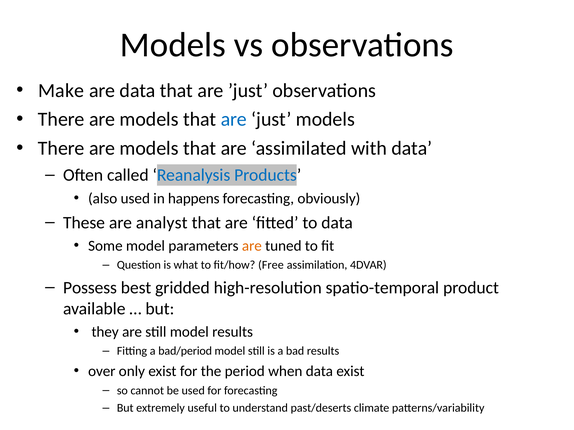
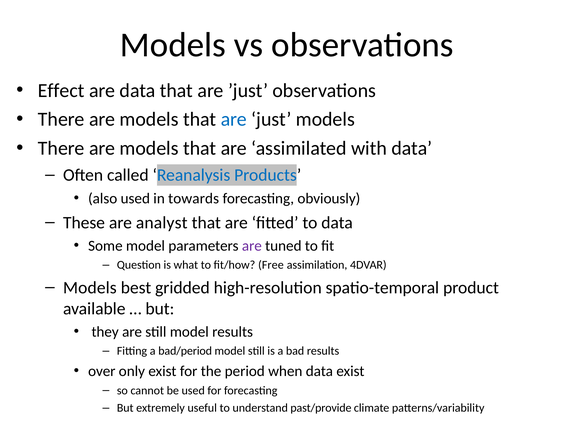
Make: Make -> Effect
happens: happens -> towards
are at (252, 246) colour: orange -> purple
Possess at (90, 288): Possess -> Models
past/deserts: past/deserts -> past/provide
